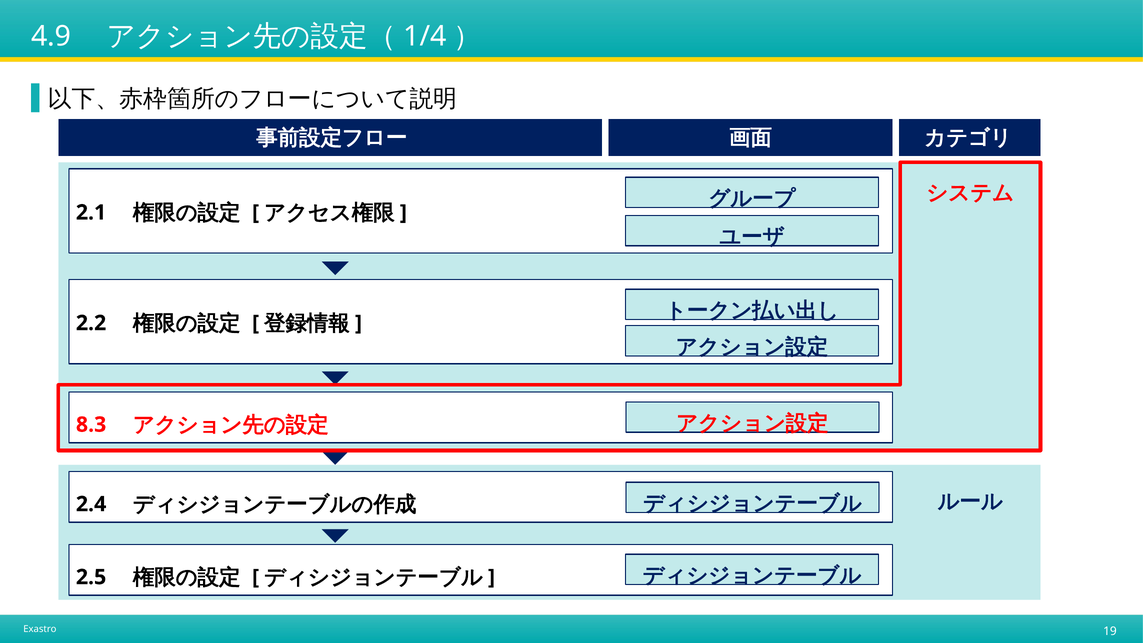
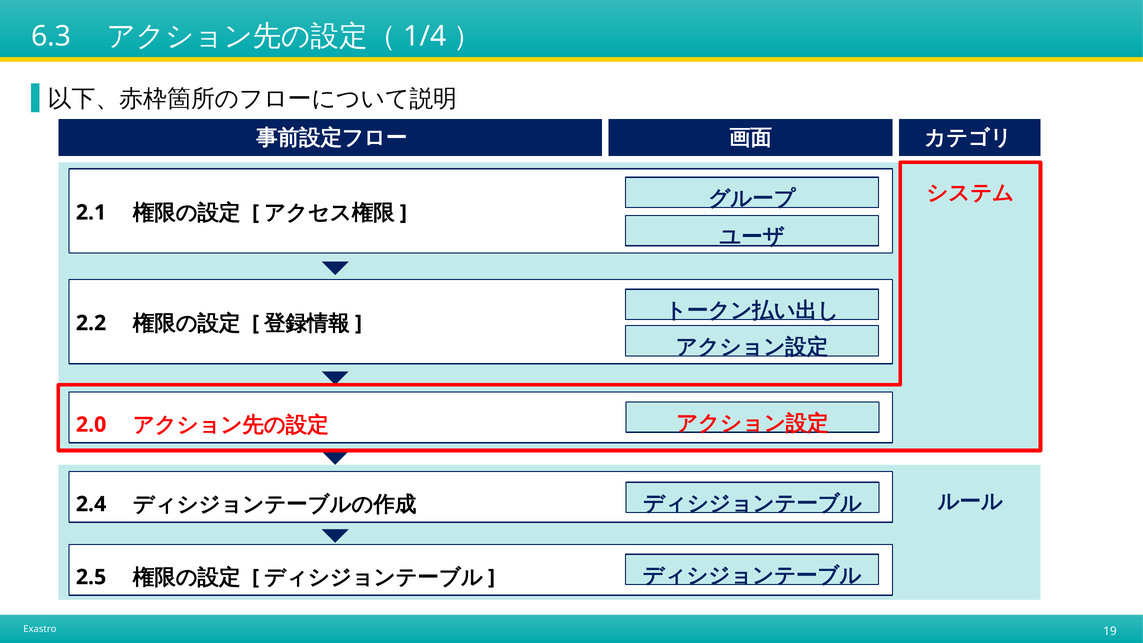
4.9: 4.9 -> 6.3
8.3: 8.3 -> 2.0
